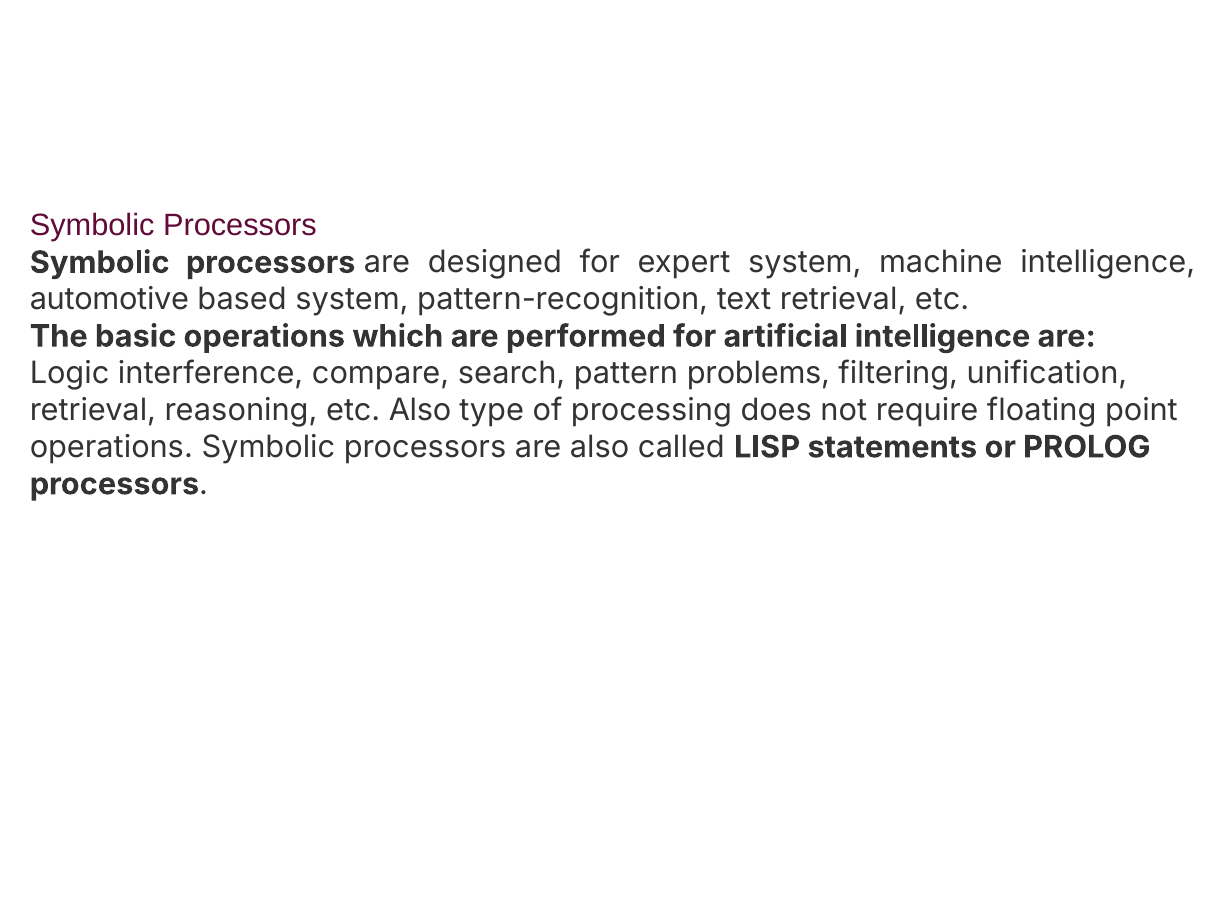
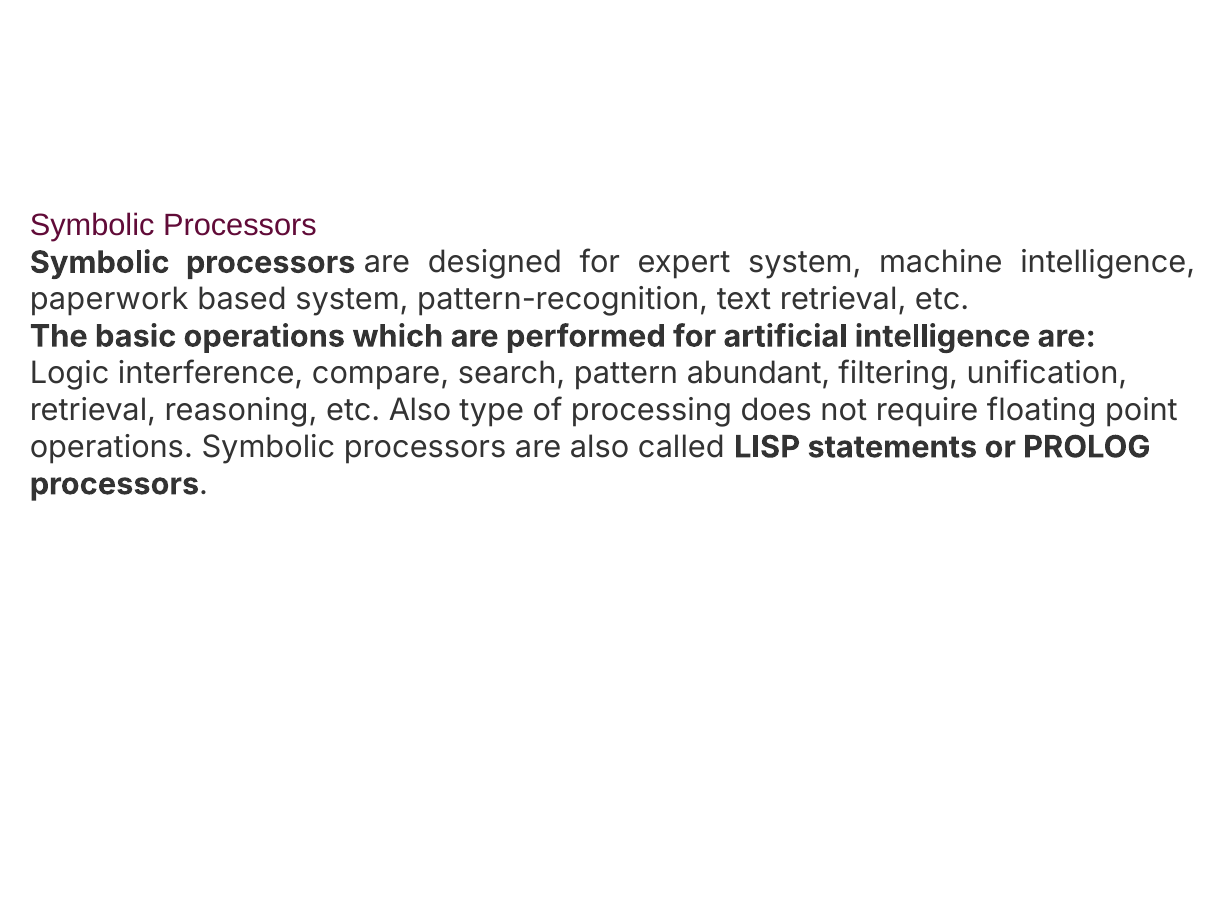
automotive: automotive -> paperwork
problems: problems -> abundant
